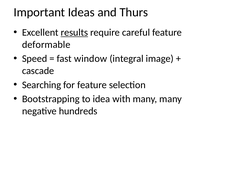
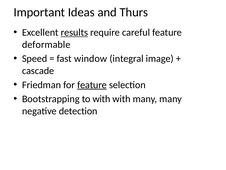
Searching: Searching -> Friedman
feature at (92, 85) underline: none -> present
to idea: idea -> with
hundreds: hundreds -> detection
